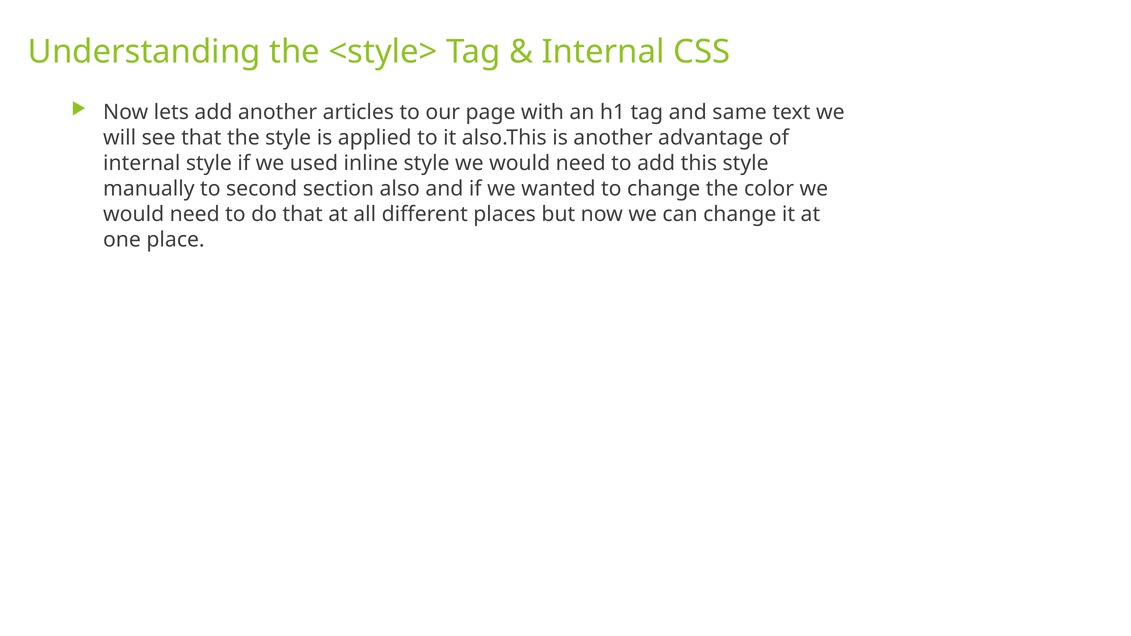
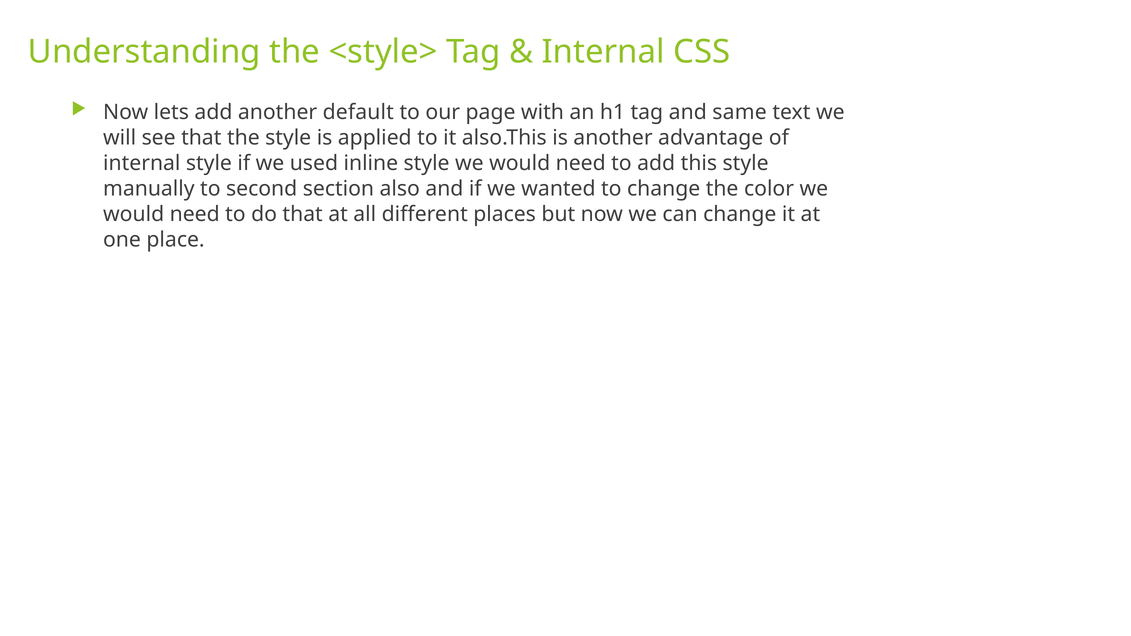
articles: articles -> default
